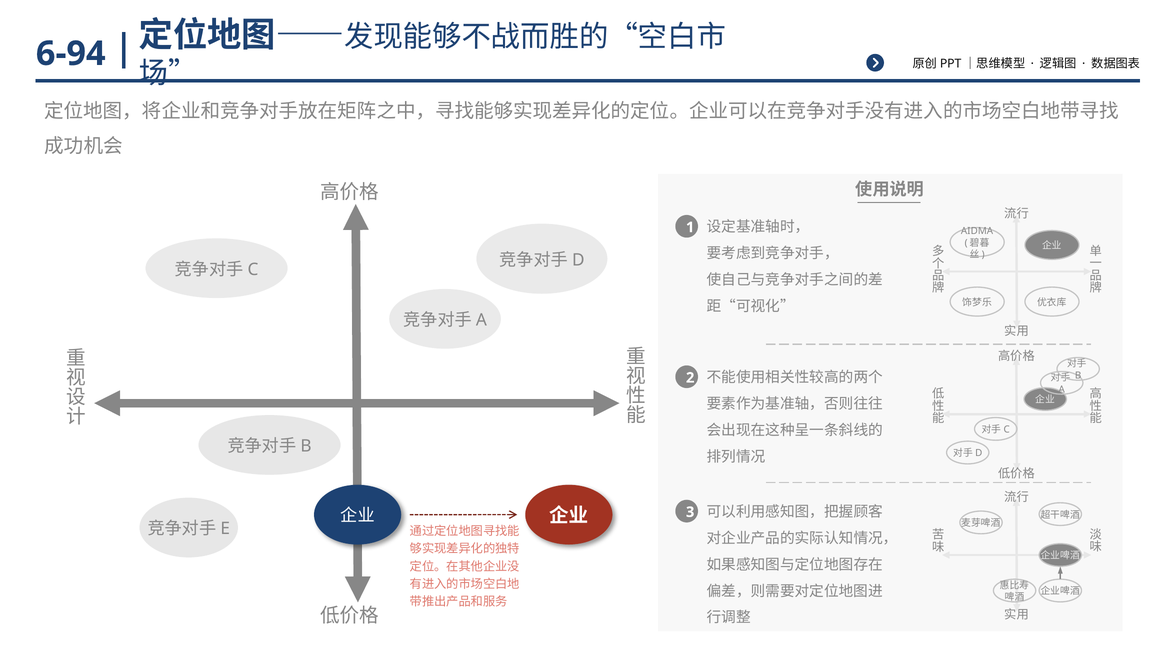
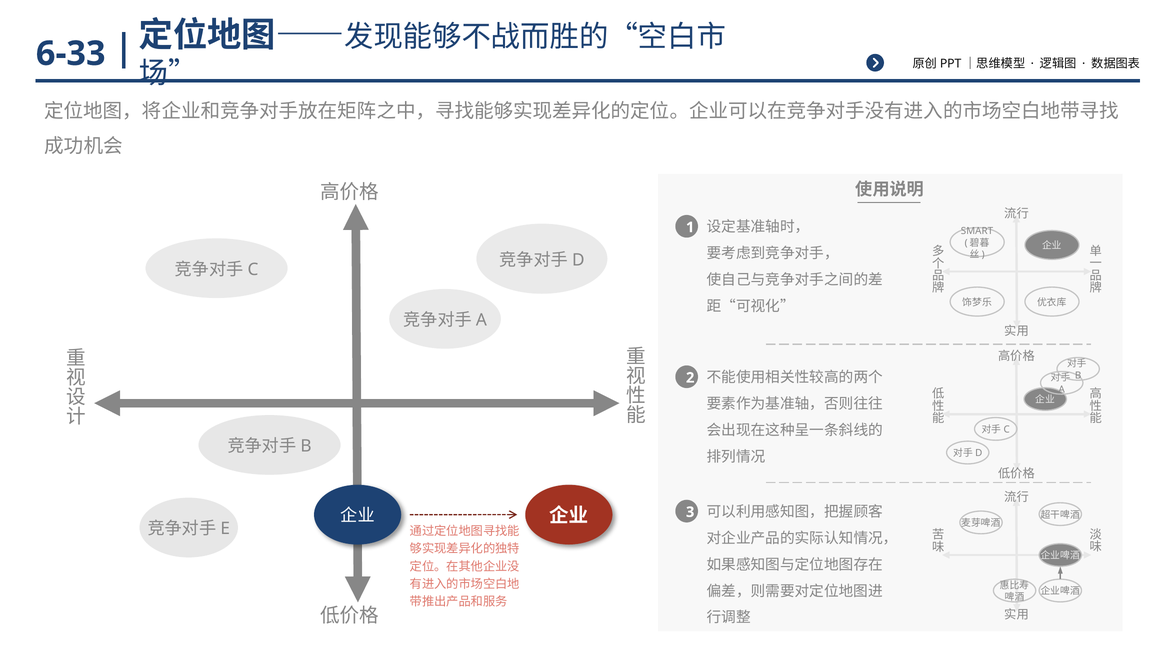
6-94: 6-94 -> 6-33
AIDMA: AIDMA -> SMART
